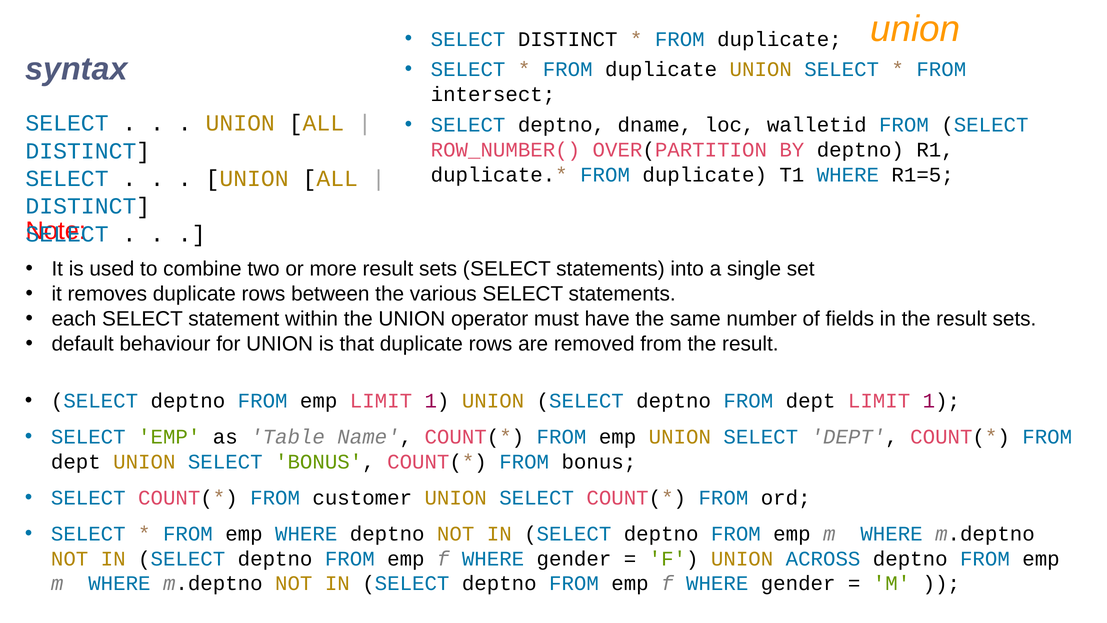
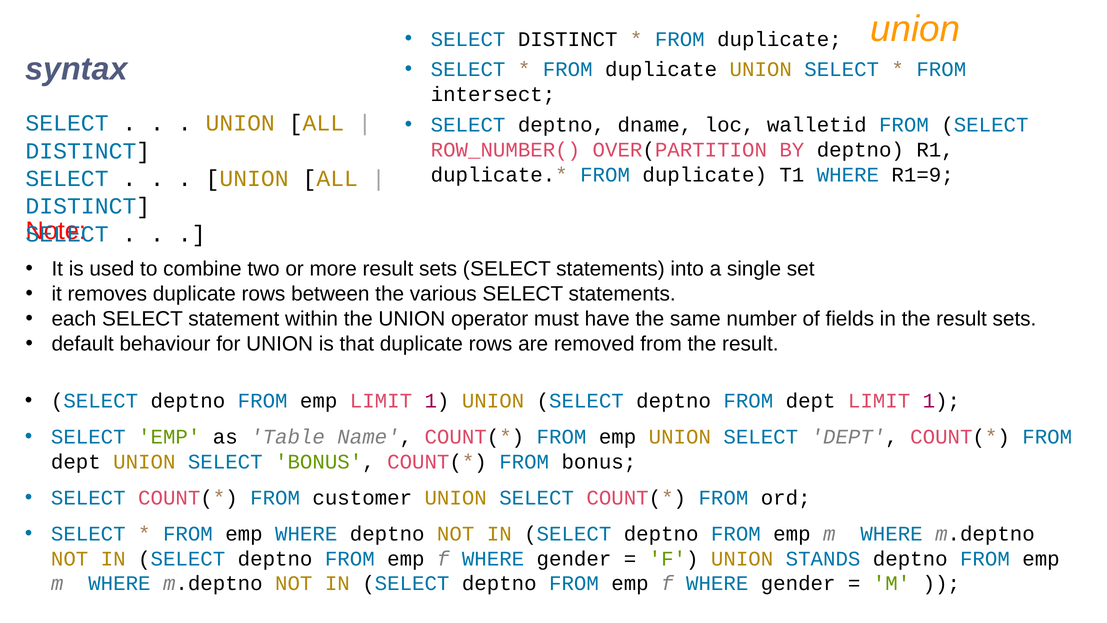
R1=5: R1=5 -> R1=9
ACROSS: ACROSS -> STANDS
